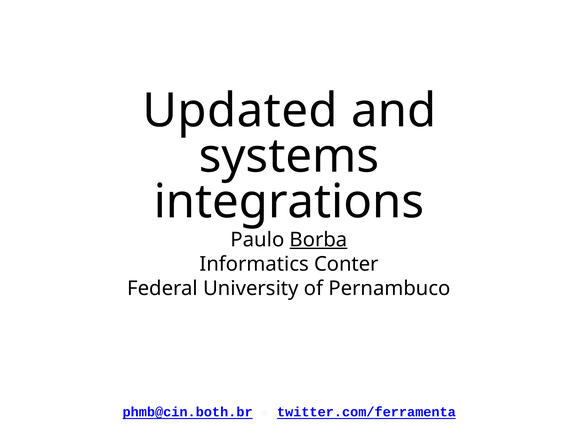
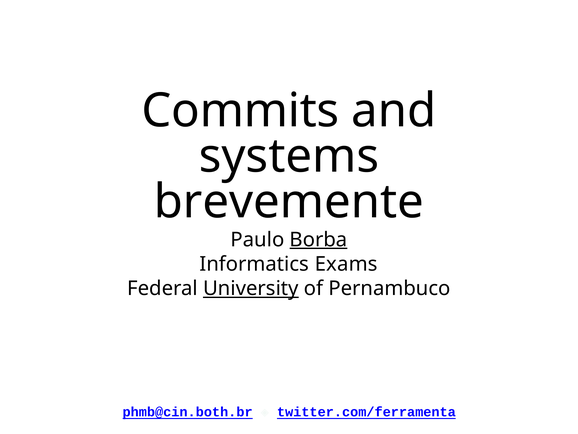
Updated: Updated -> Commits
integrations: integrations -> brevemente
Conter: Conter -> Exams
University underline: none -> present
